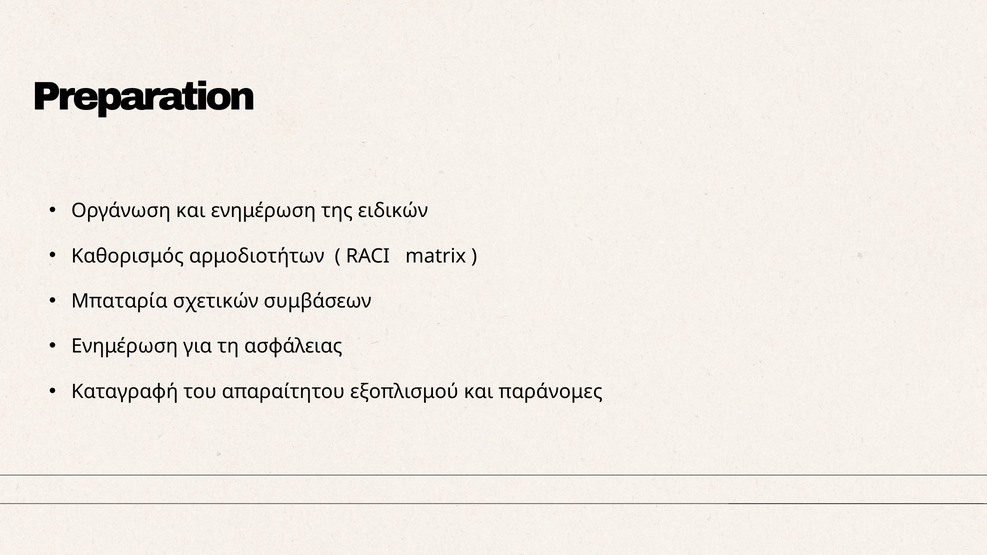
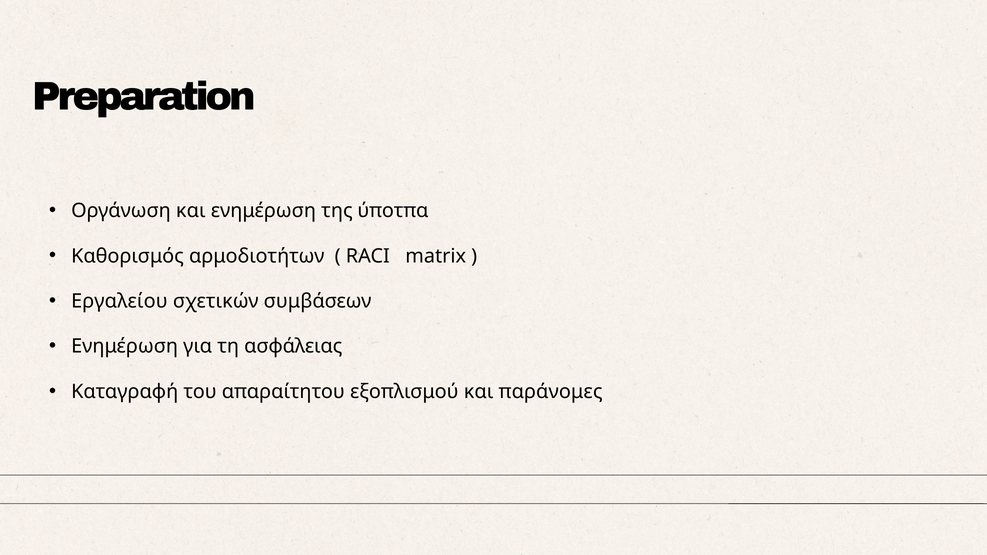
ειδικών: ειδικών -> ύποτπα
Μπαταρία: Μπαταρία -> Εργαλείου
